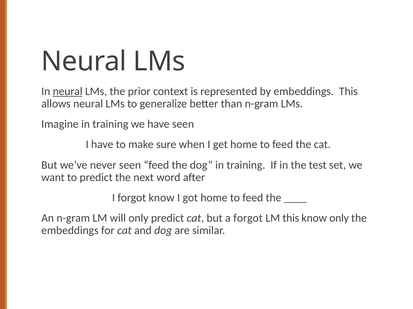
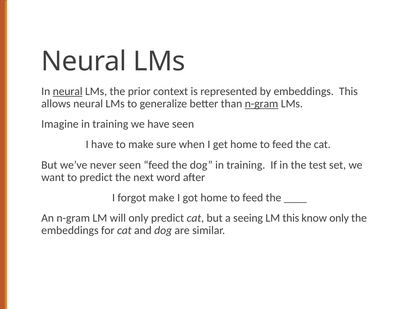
n-gram at (262, 104) underline: none -> present
forgot know: know -> make
a forgot: forgot -> seeing
